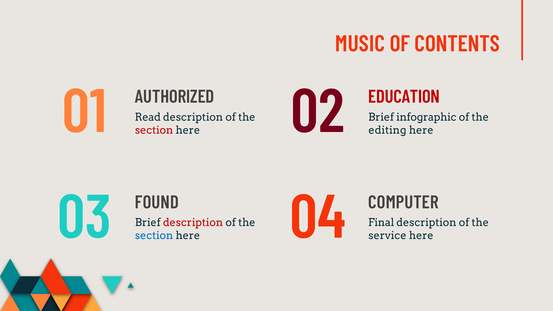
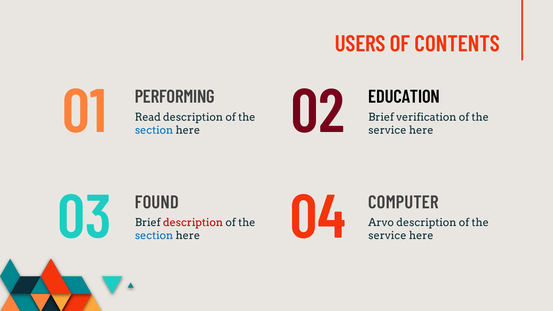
MUSIC: MUSIC -> USERS
infographic: infographic -> verification
AUTHORIZED: AUTHORIZED -> PERFORMING
EDUCATION colour: red -> black
section at (154, 130) colour: red -> blue
editing at (387, 130): editing -> service
Final: Final -> Arvo
